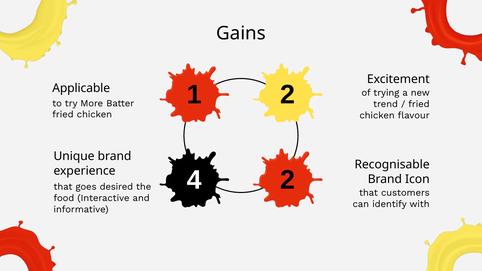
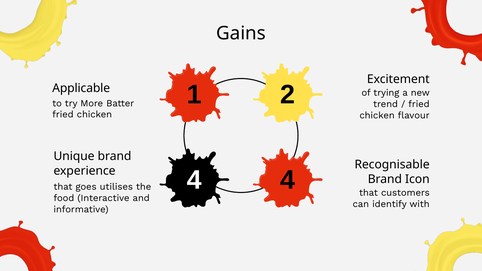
4 2: 2 -> 4
desired: desired -> utilises
